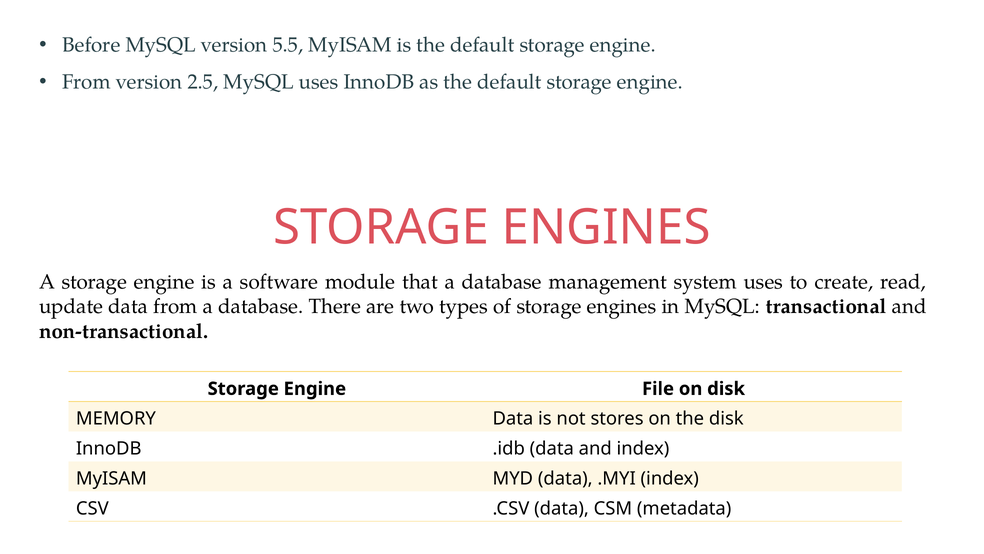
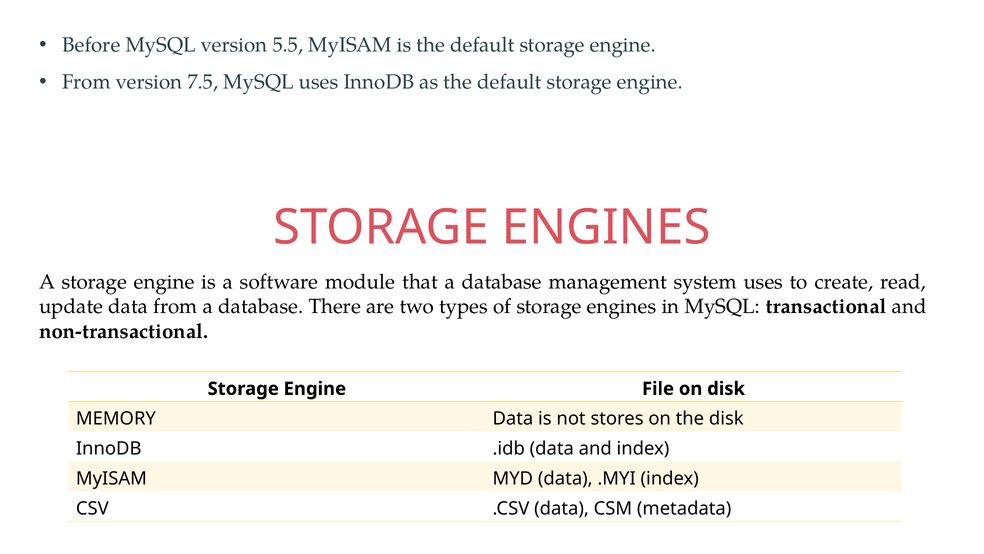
2.5: 2.5 -> 7.5
